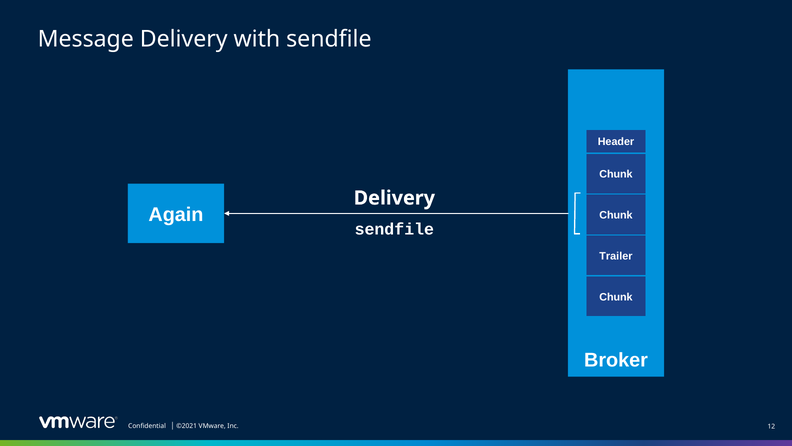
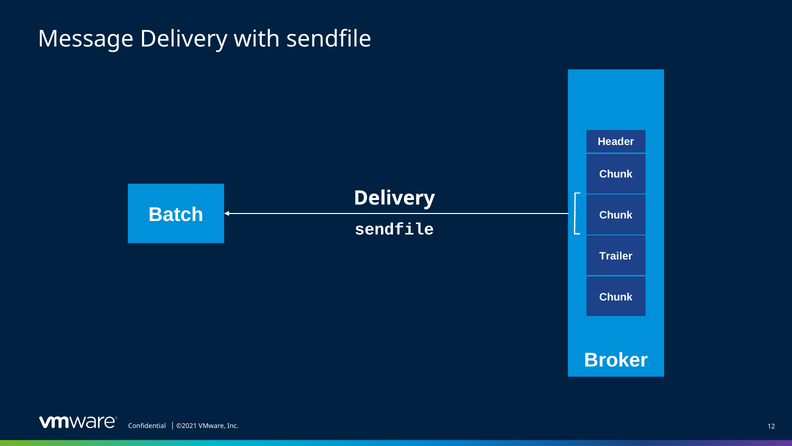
Again: Again -> Batch
